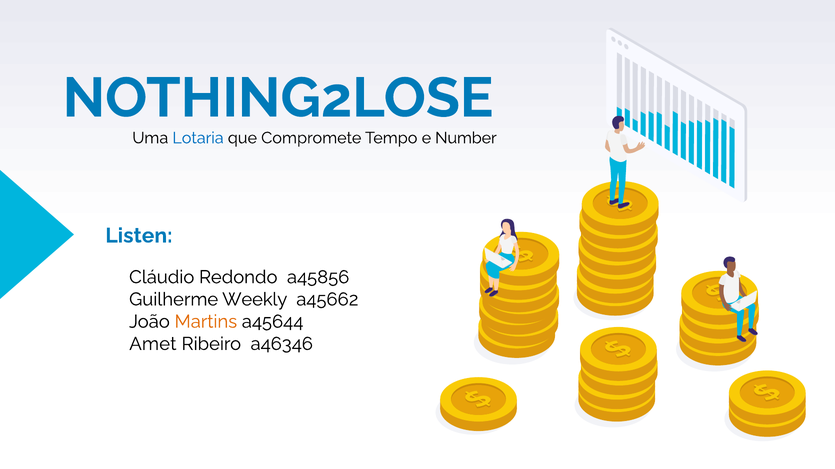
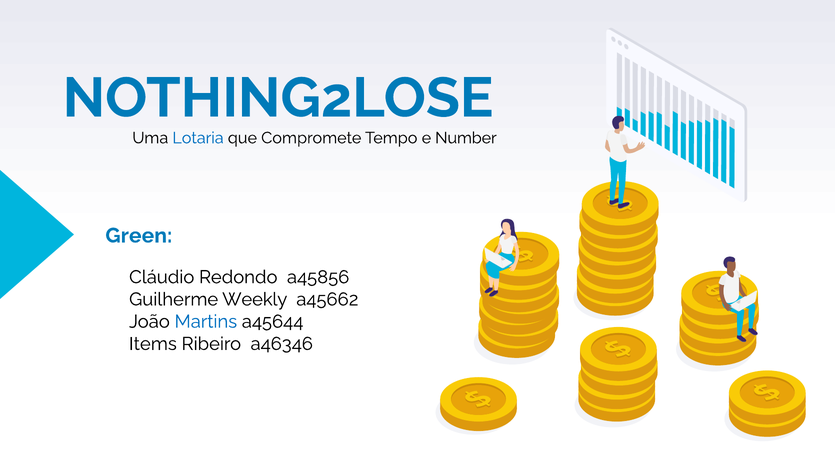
Listen: Listen -> Green
Martins colour: orange -> blue
Amet: Amet -> Items
